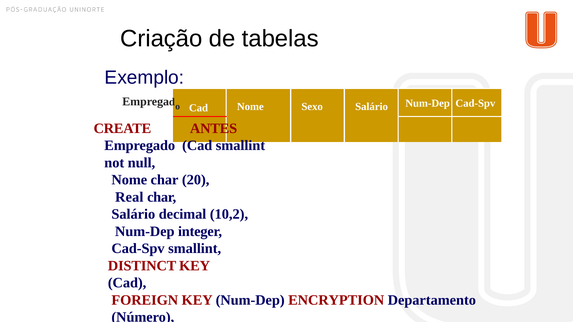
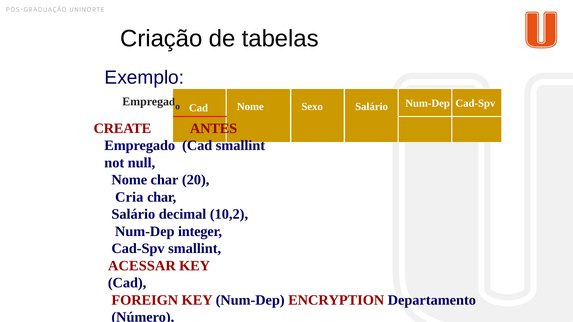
Real: Real -> Cria
DISTINCT: DISTINCT -> ACESSAR
